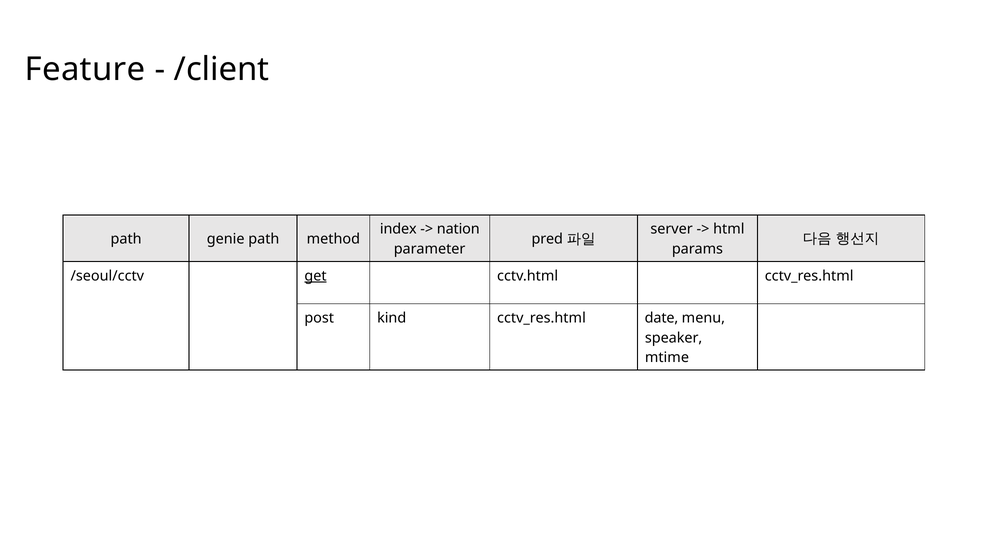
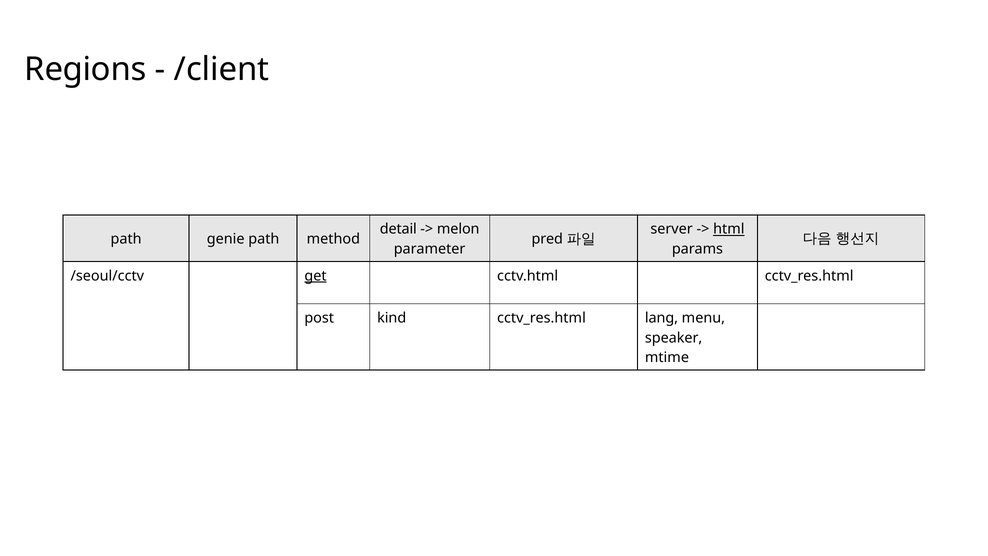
Feature: Feature -> Regions
index: index -> detail
nation: nation -> melon
html underline: none -> present
date: date -> lang
